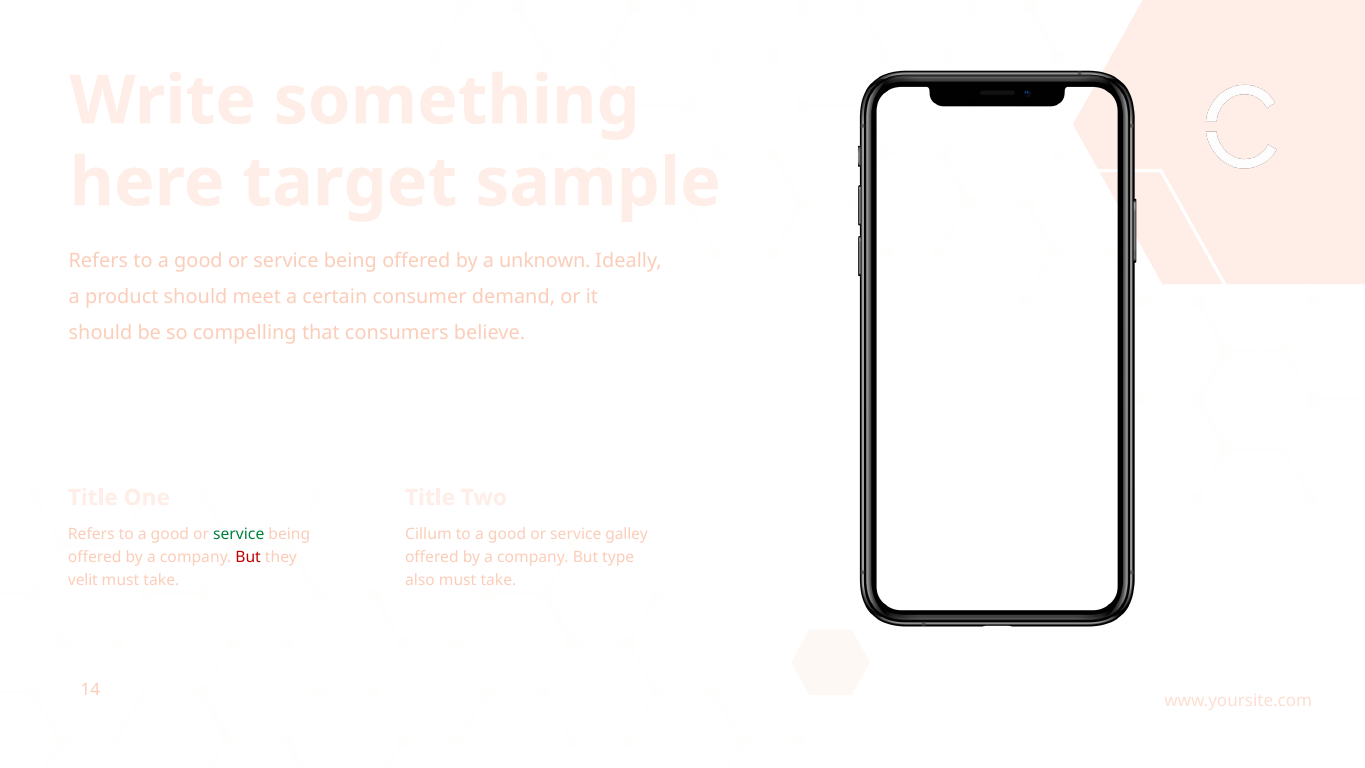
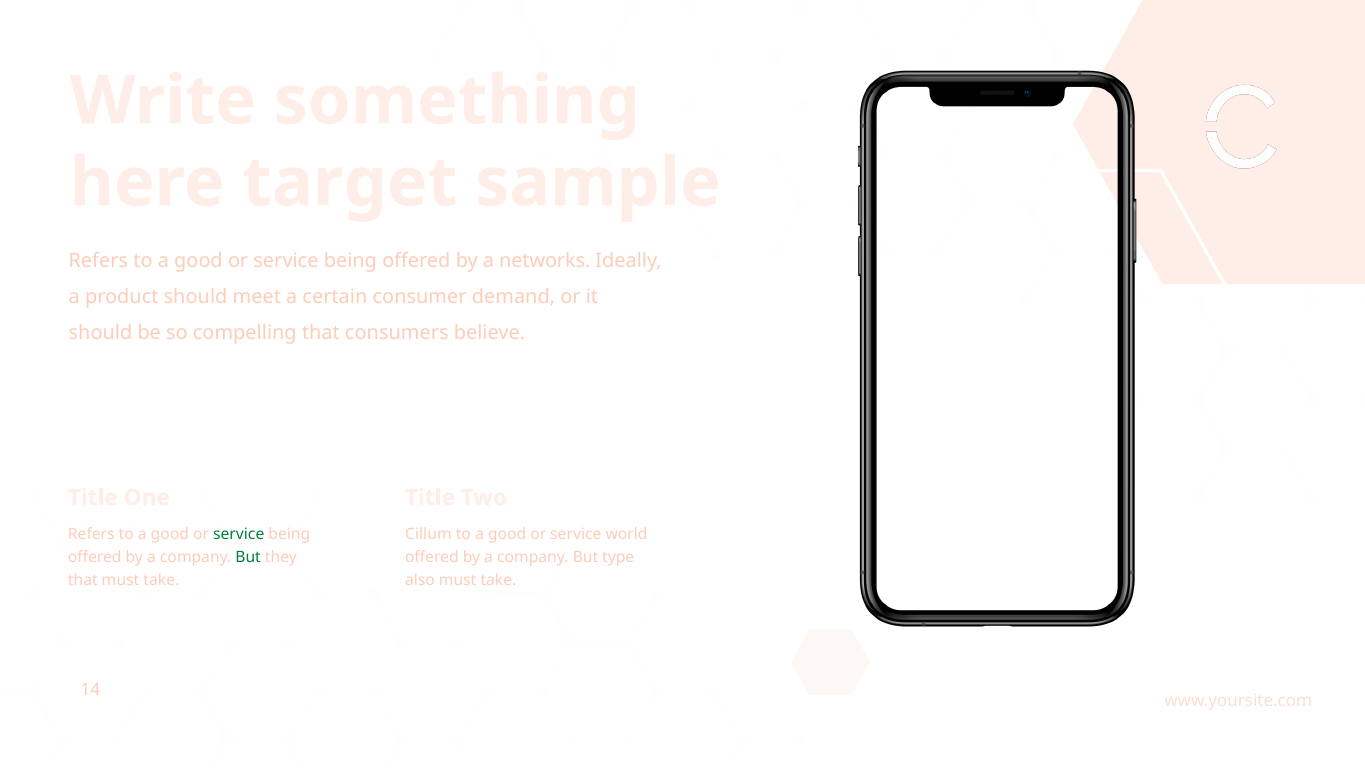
unknown: unknown -> networks
galley: galley -> world
But at (248, 557) colour: red -> green
velit at (83, 580): velit -> that
